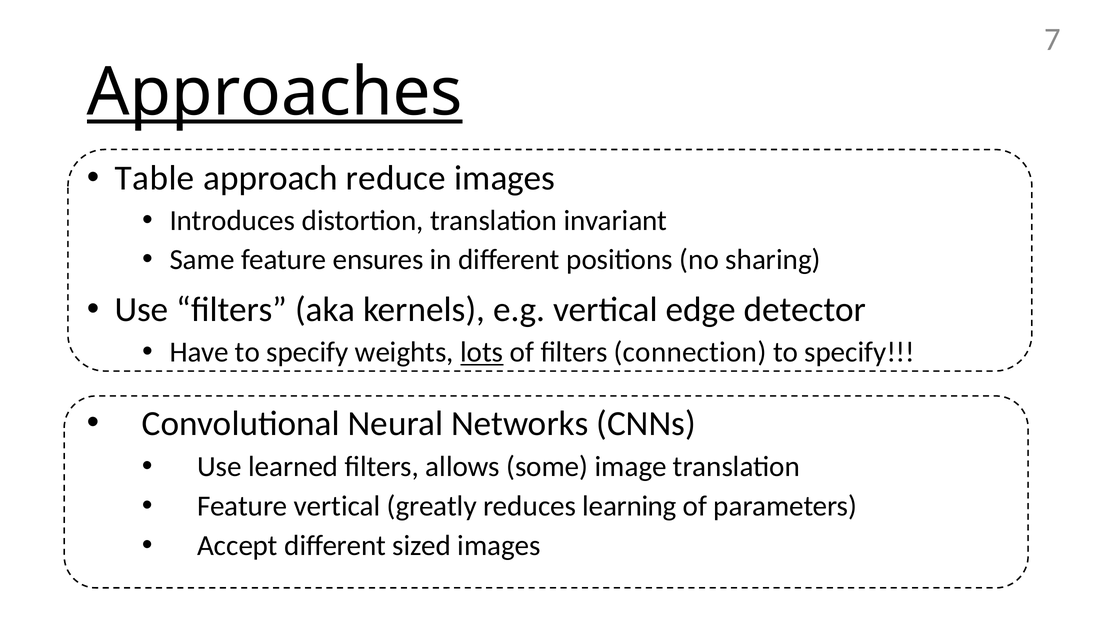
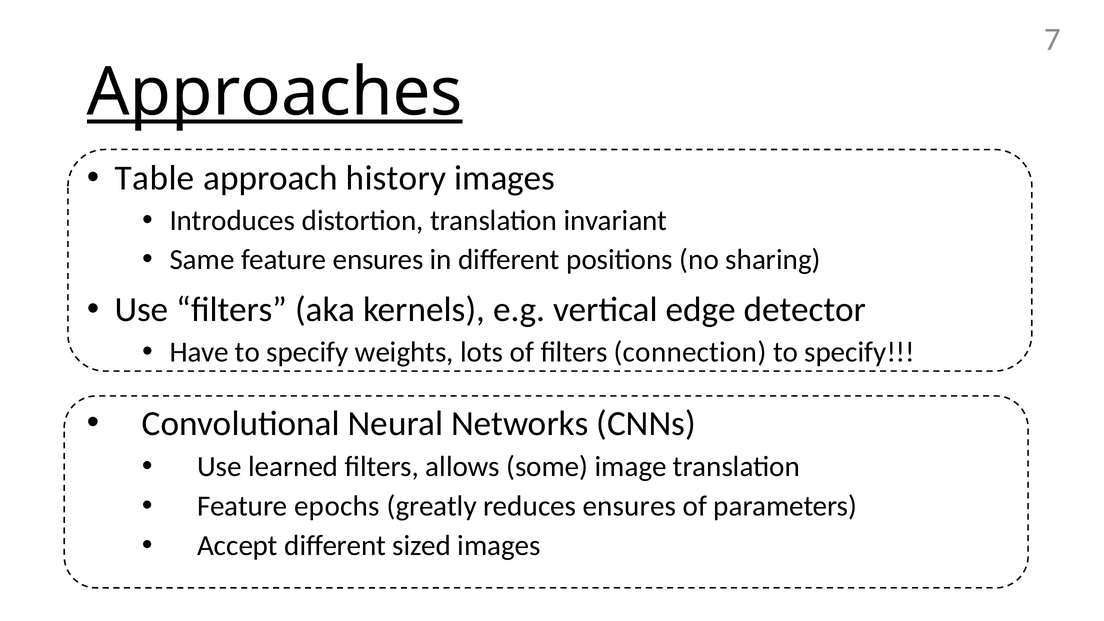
reduce: reduce -> history
lots underline: present -> none
Feature vertical: vertical -> epochs
reduces learning: learning -> ensures
